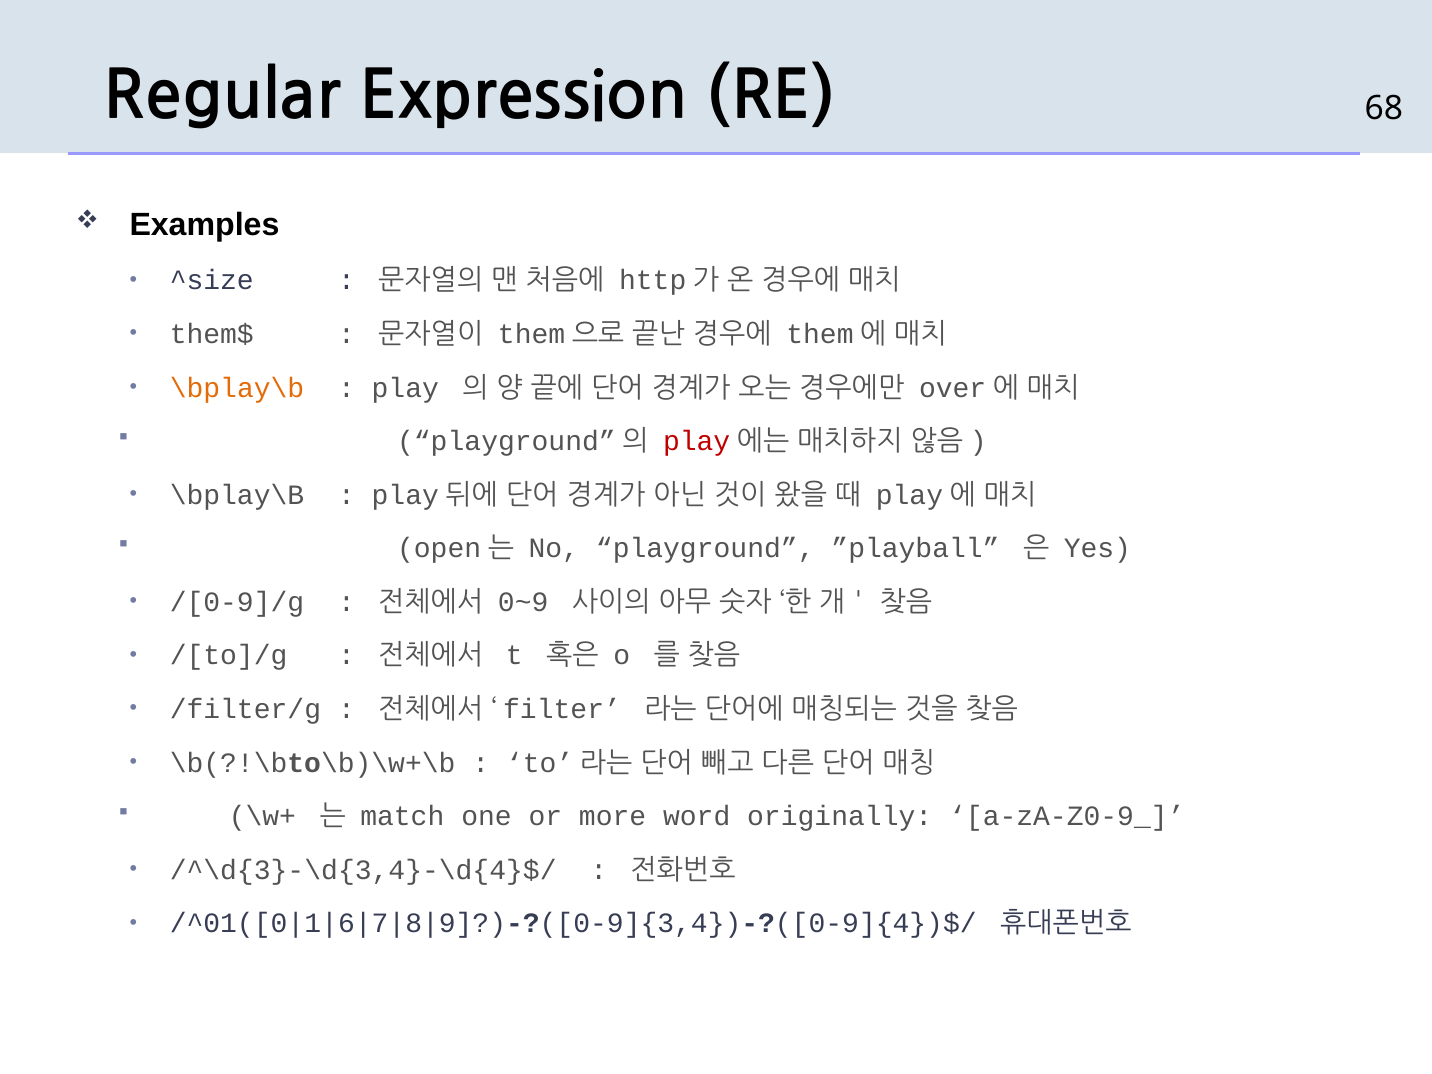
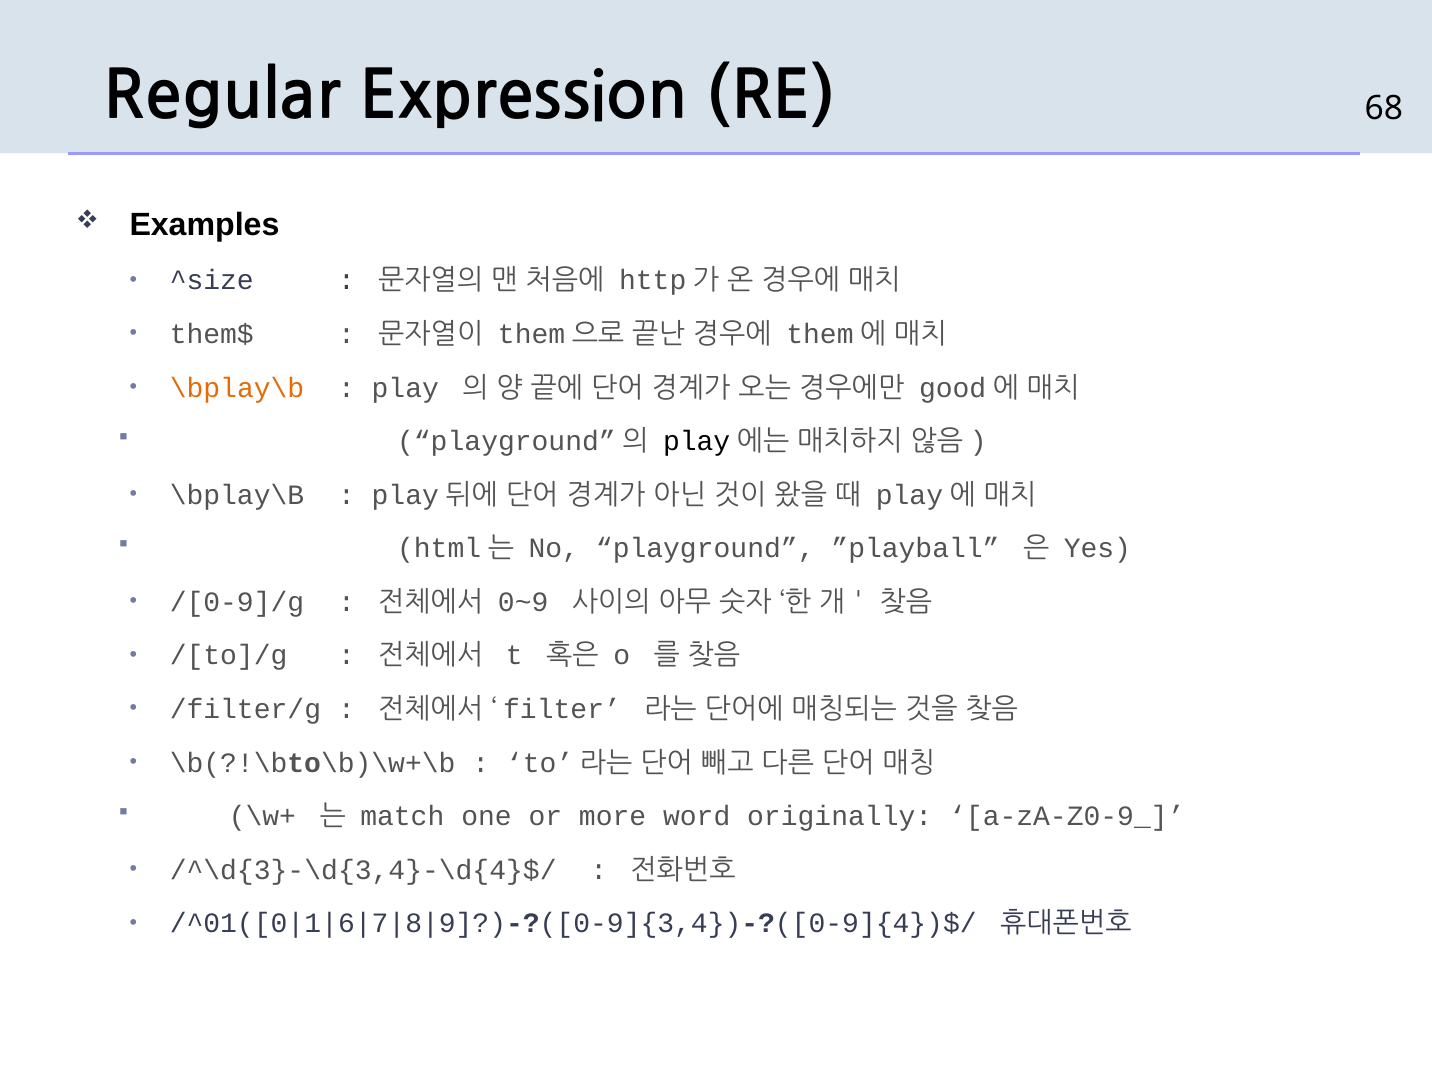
over: over -> good
play at (697, 441) colour: red -> black
open: open -> html
